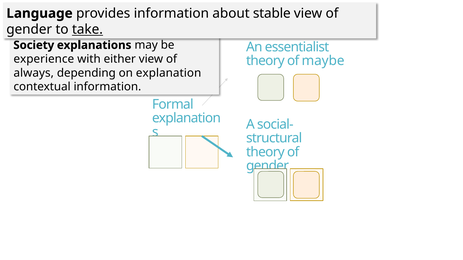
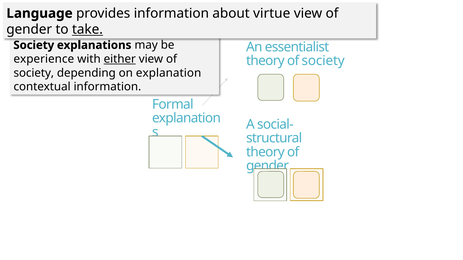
stable: stable -> virtue
either underline: none -> present
theory of maybe: maybe -> society
always at (34, 73): always -> society
